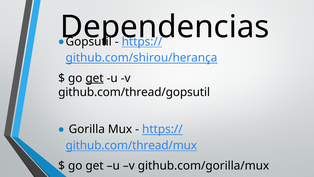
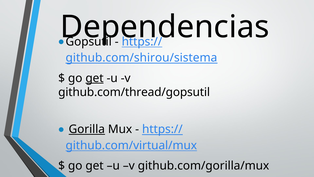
github.com/shirou/herança: github.com/shirou/herança -> github.com/shirou/sistema
Gorilla underline: none -> present
github.com/thread/mux: github.com/thread/mux -> github.com/virtual/mux
